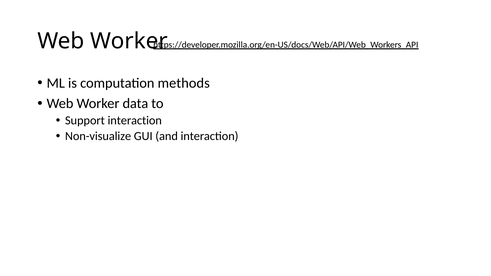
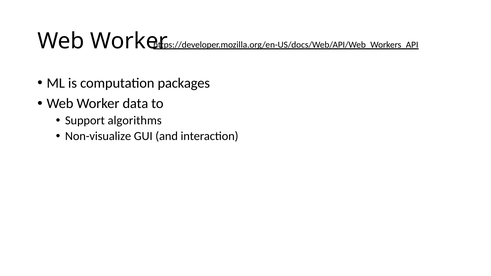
methods: methods -> packages
Support interaction: interaction -> algorithms
